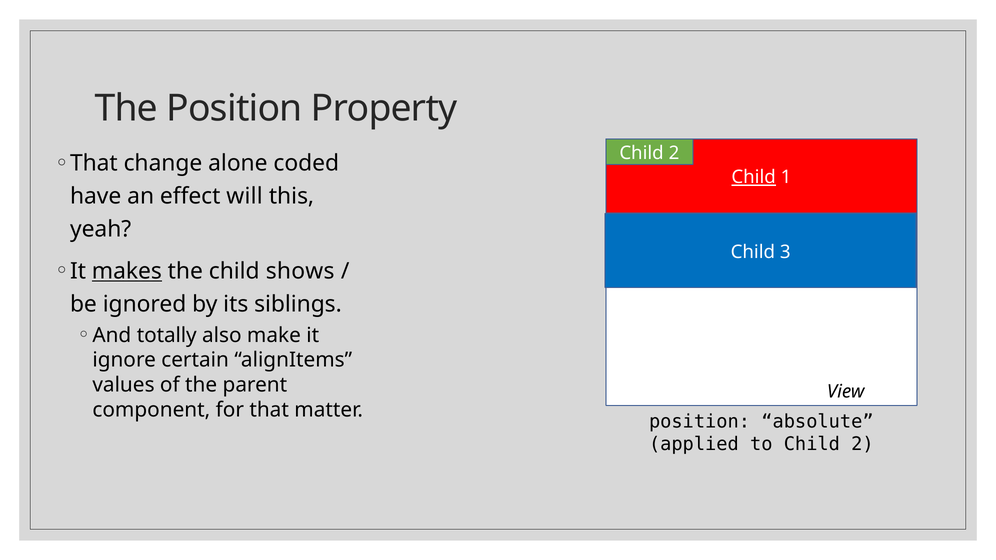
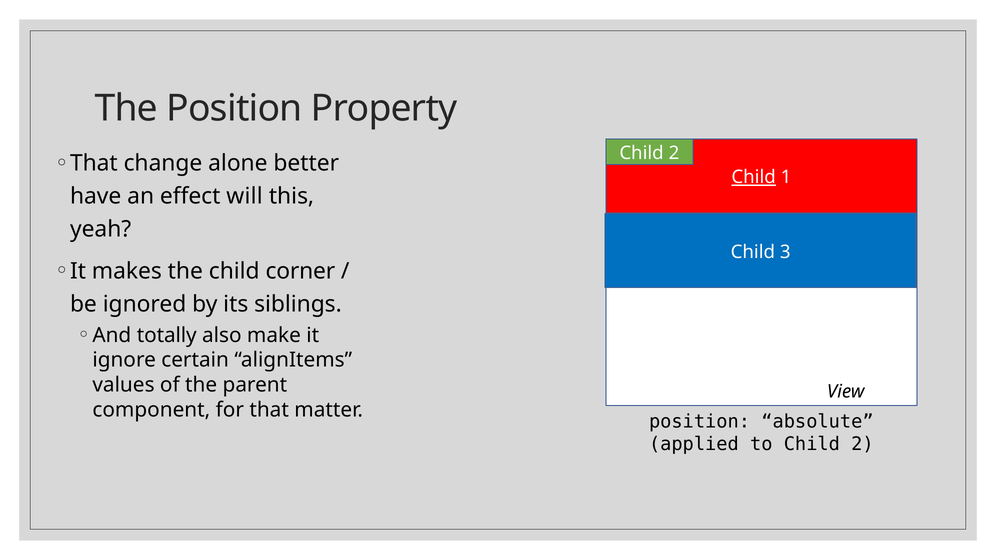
coded: coded -> better
makes underline: present -> none
shows: shows -> corner
